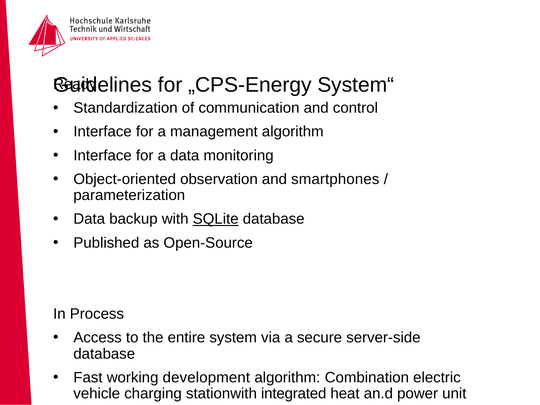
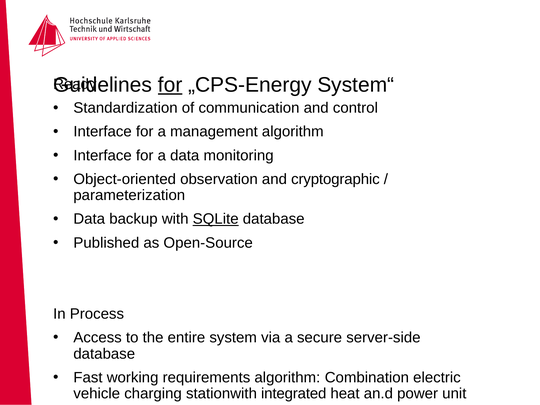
for at (170, 85) underline: none -> present
smartphones: smartphones -> cryptographic
development: development -> requirements
